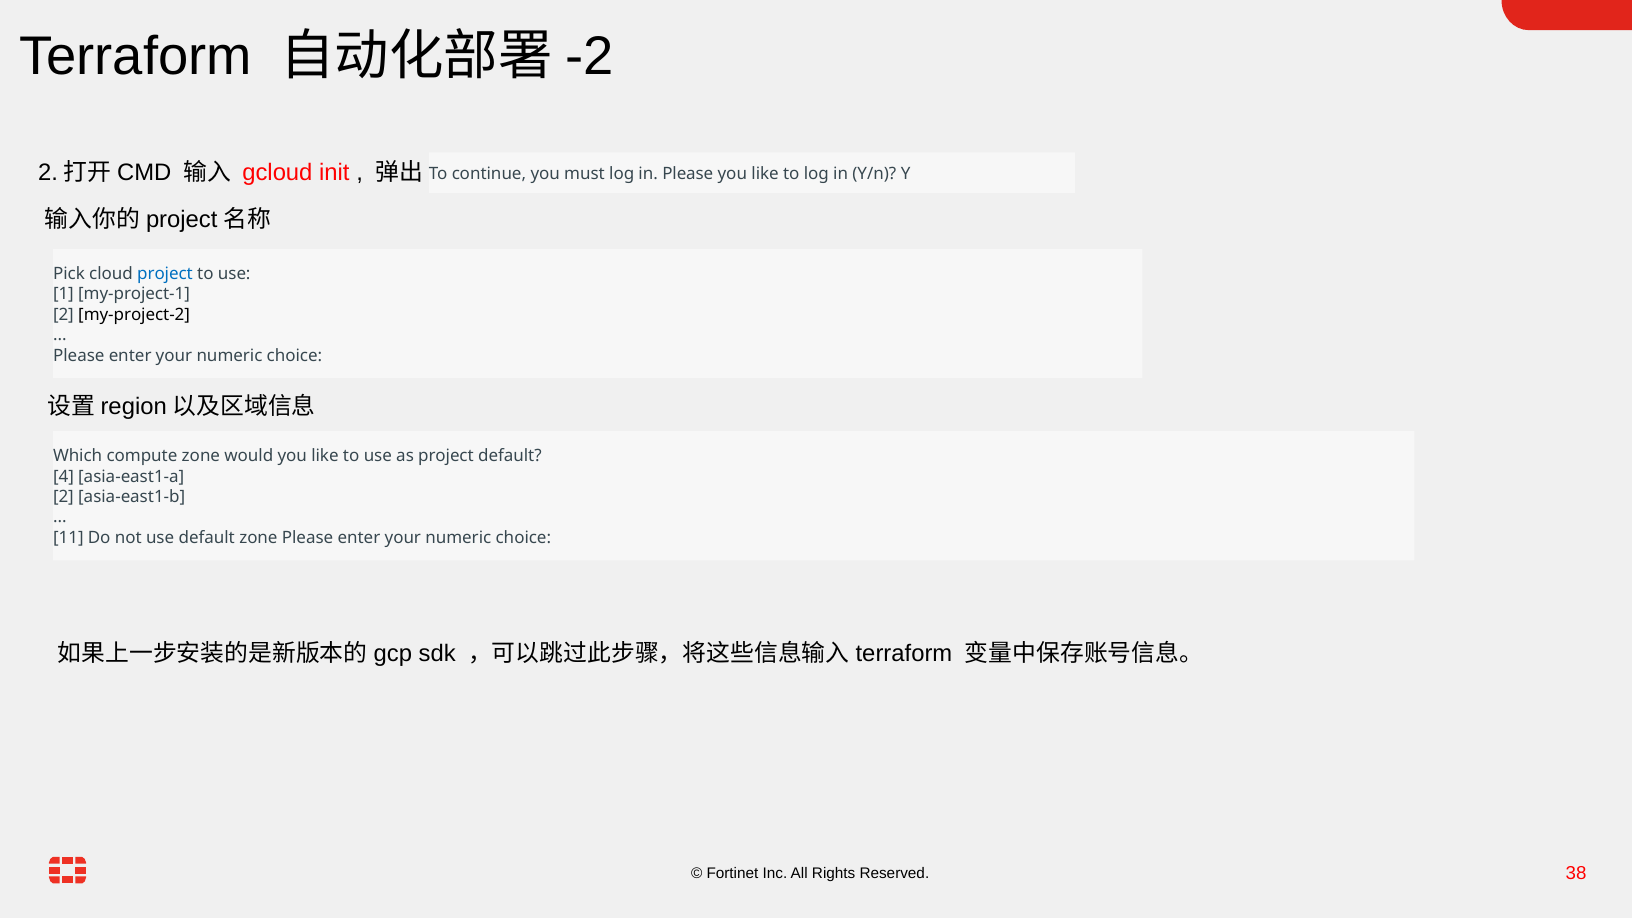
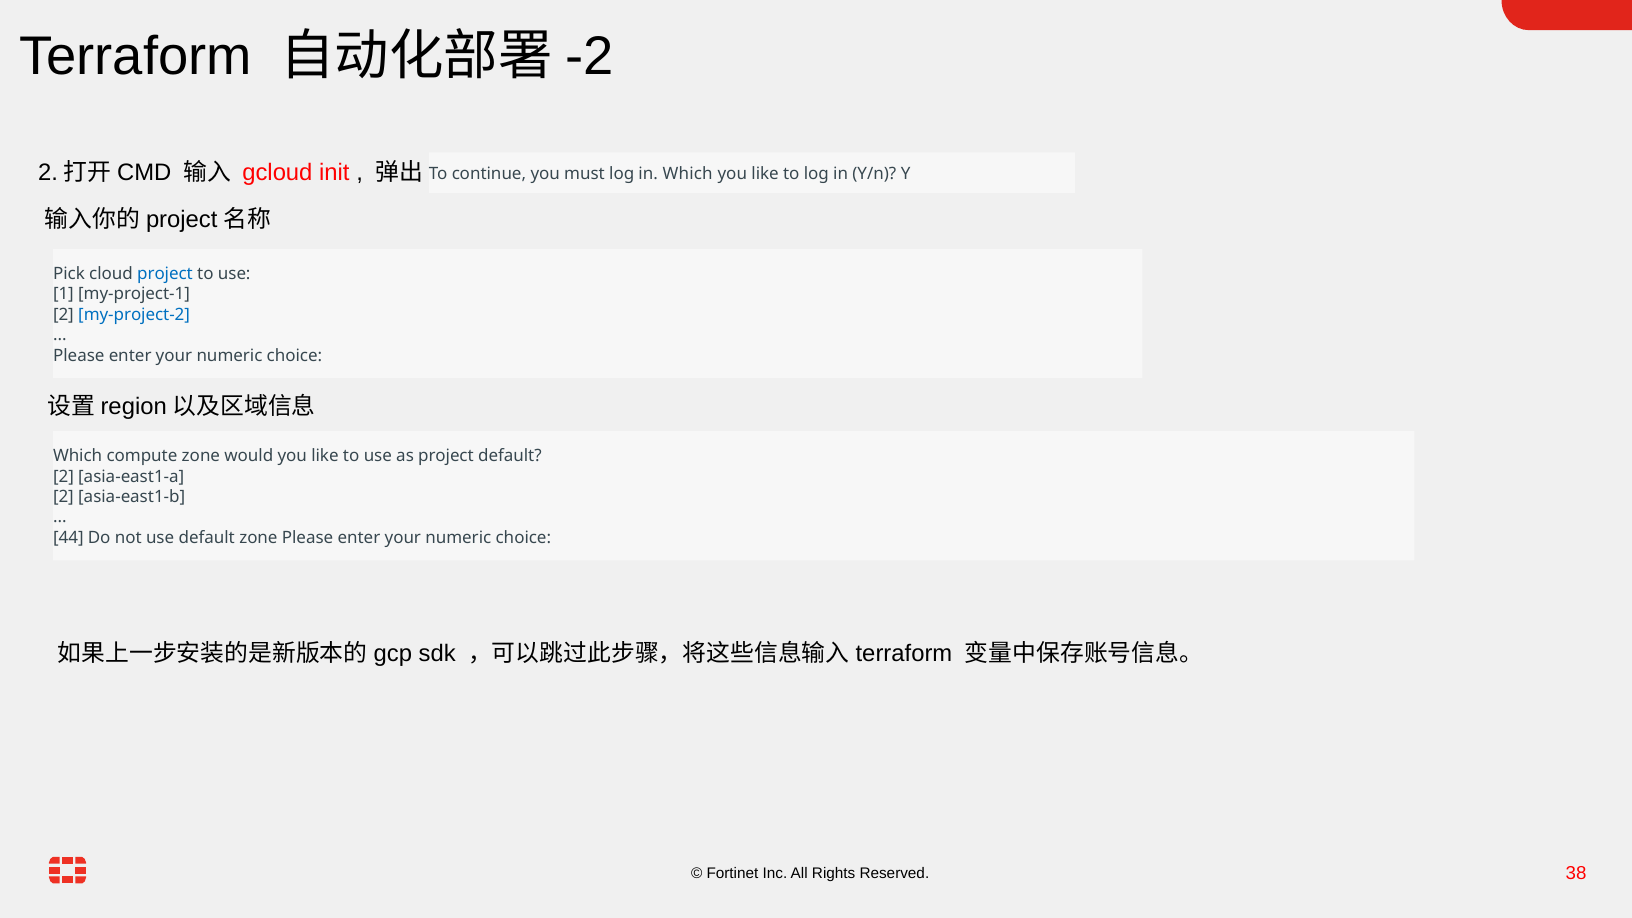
in Please: Please -> Which
my-project-2 colour: black -> blue
4 at (63, 476): 4 -> 2
11: 11 -> 44
